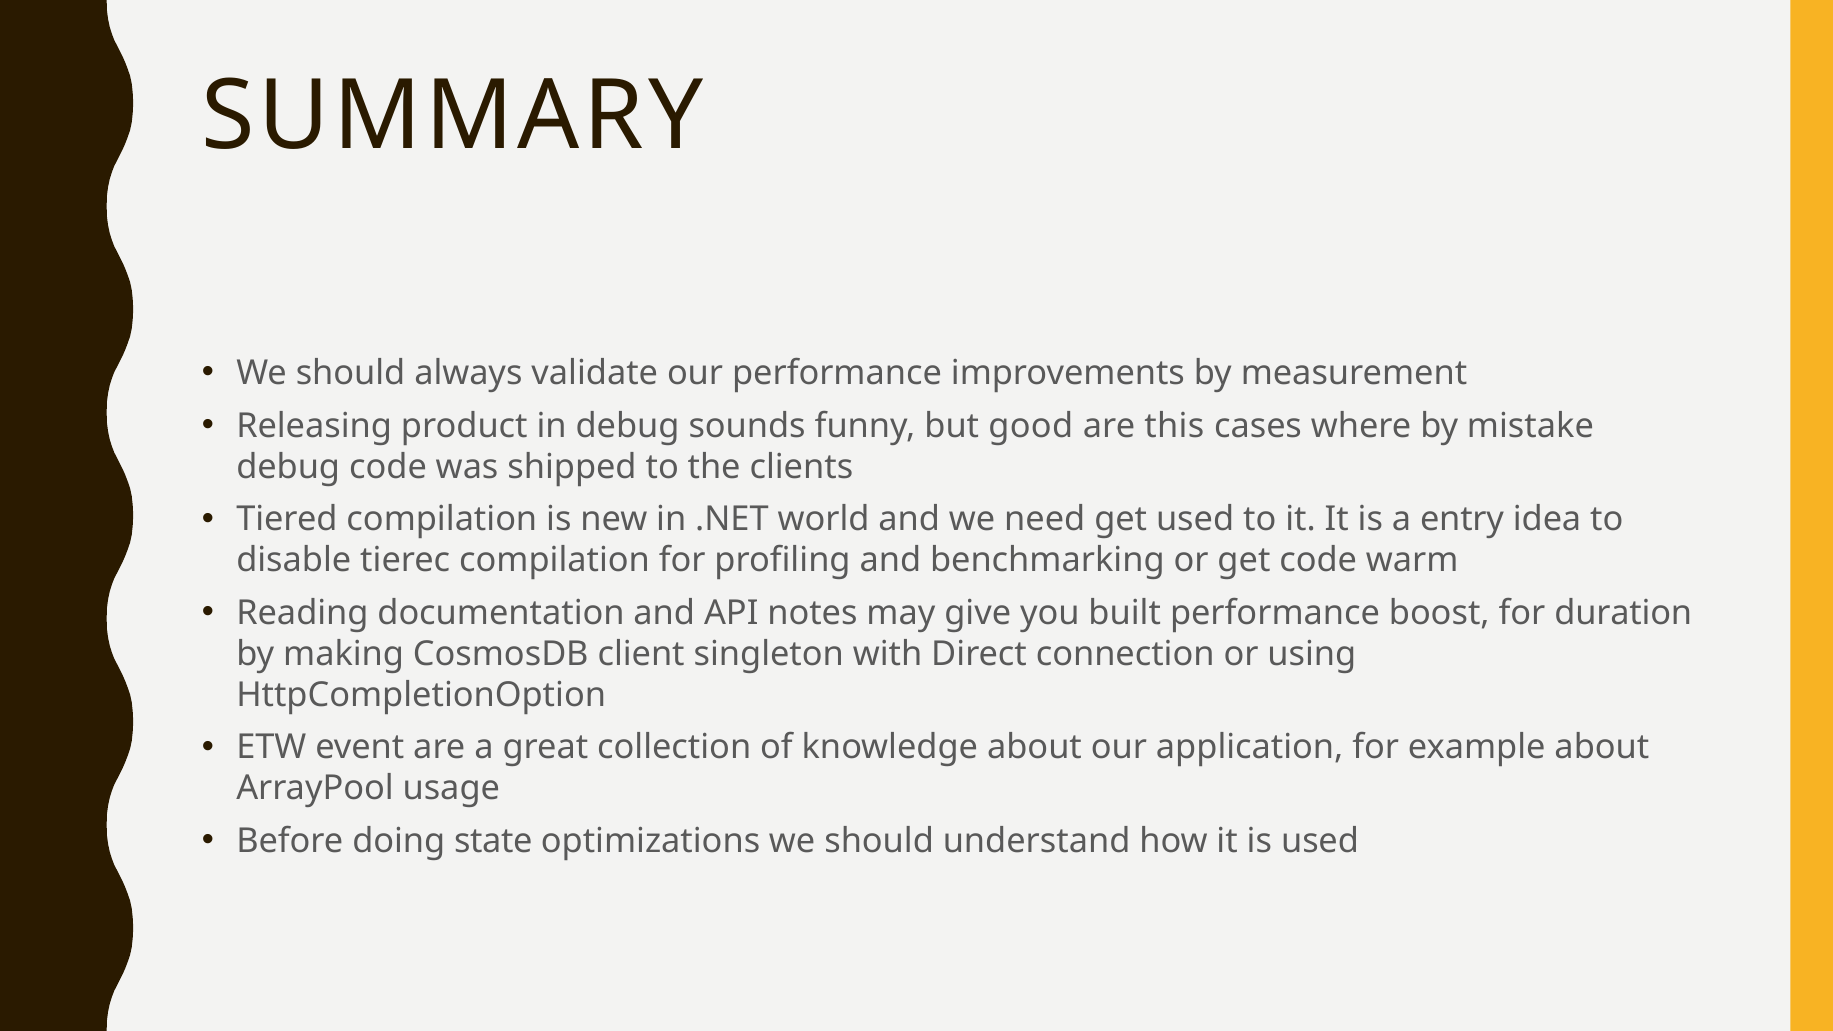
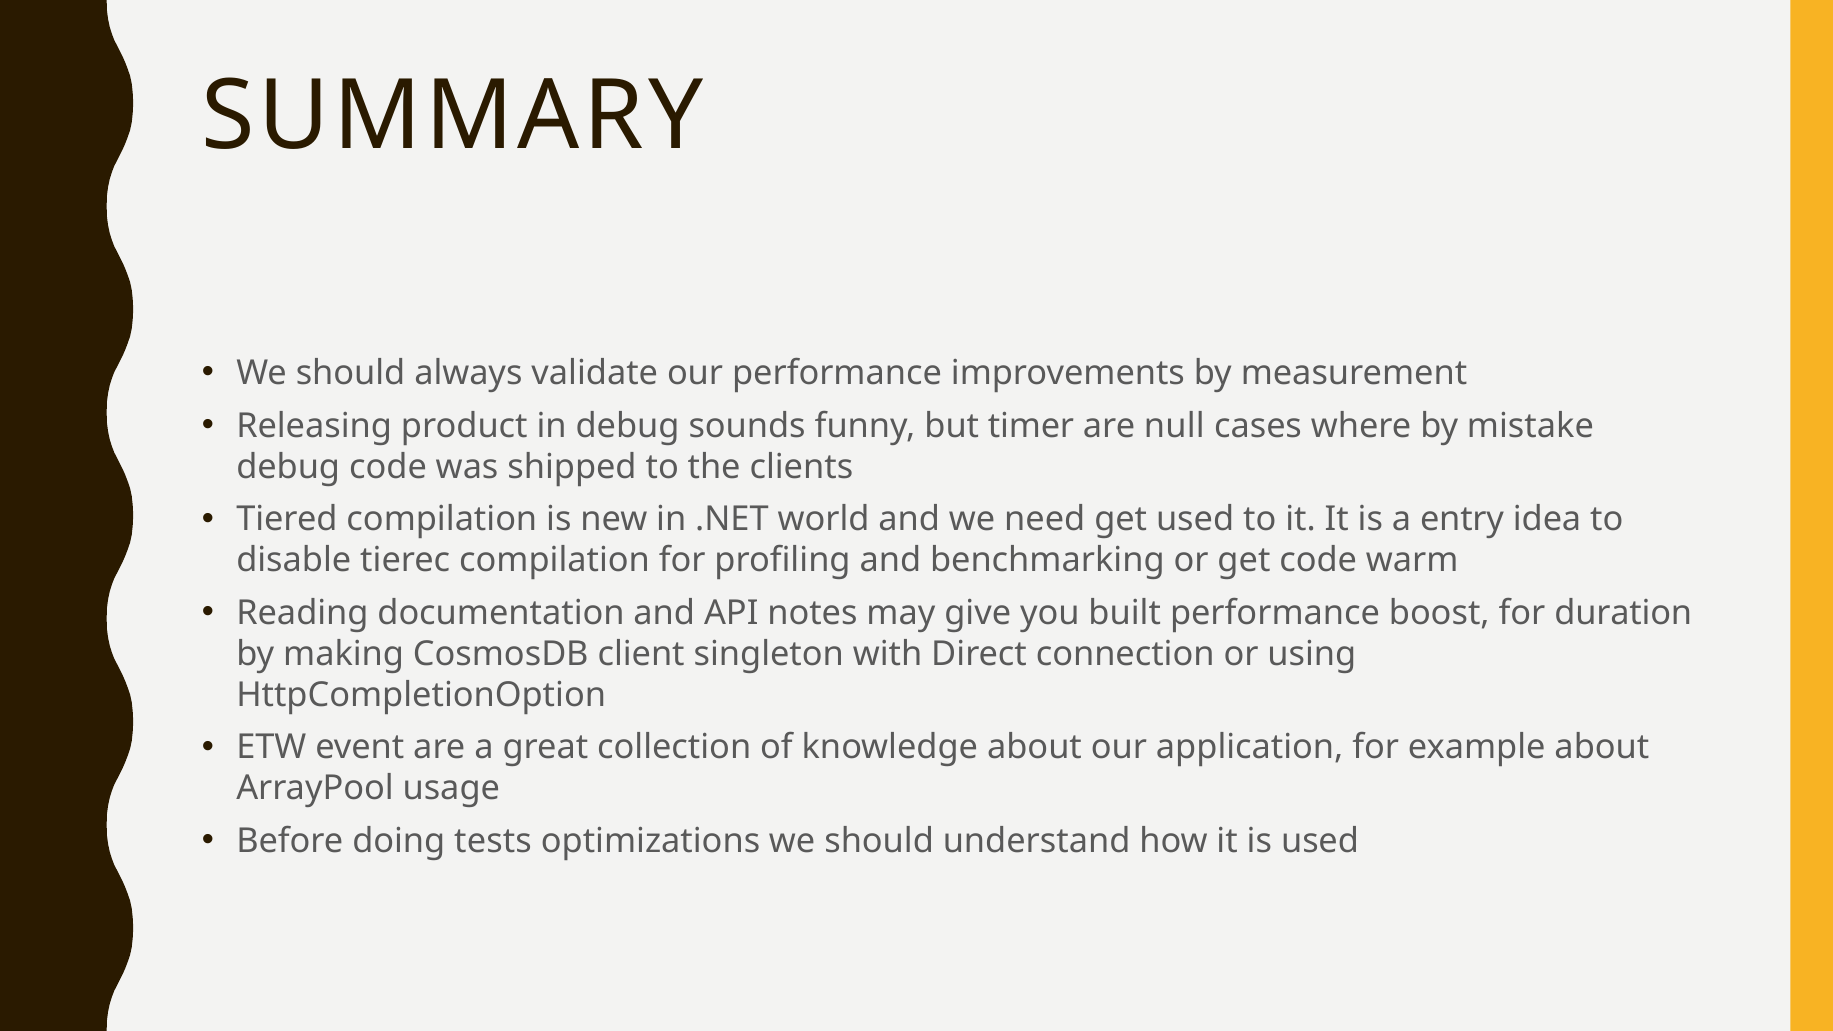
good: good -> timer
this: this -> null
state: state -> tests
